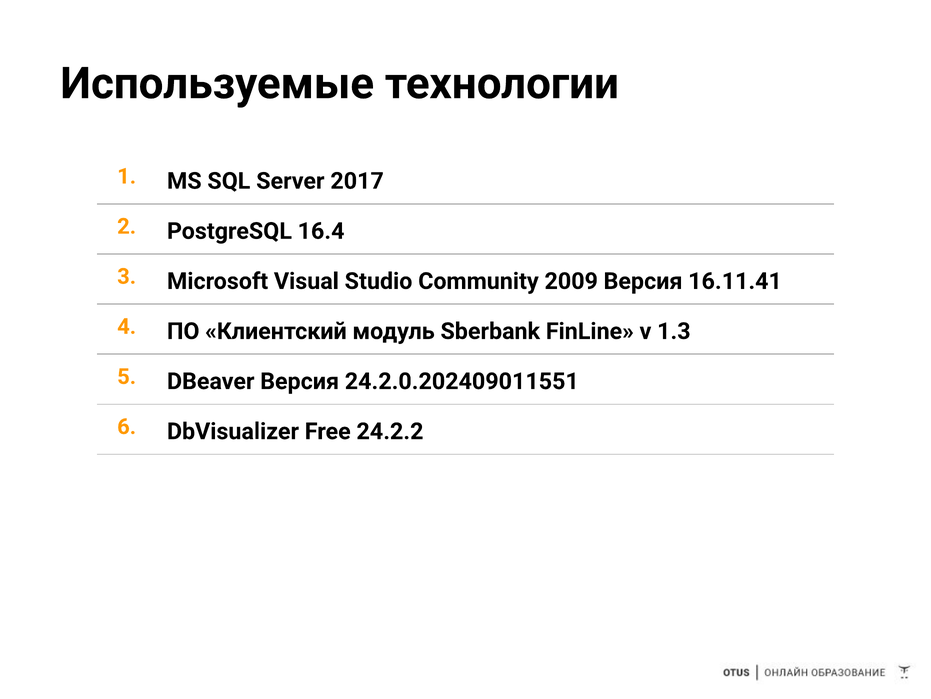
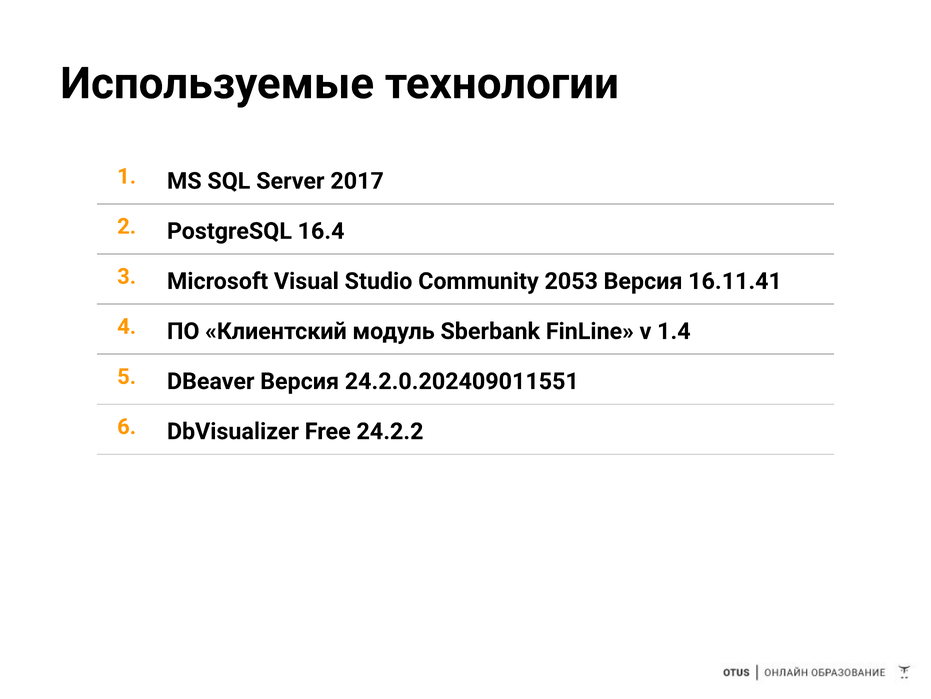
2009: 2009 -> 2053
1.3: 1.3 -> 1.4
